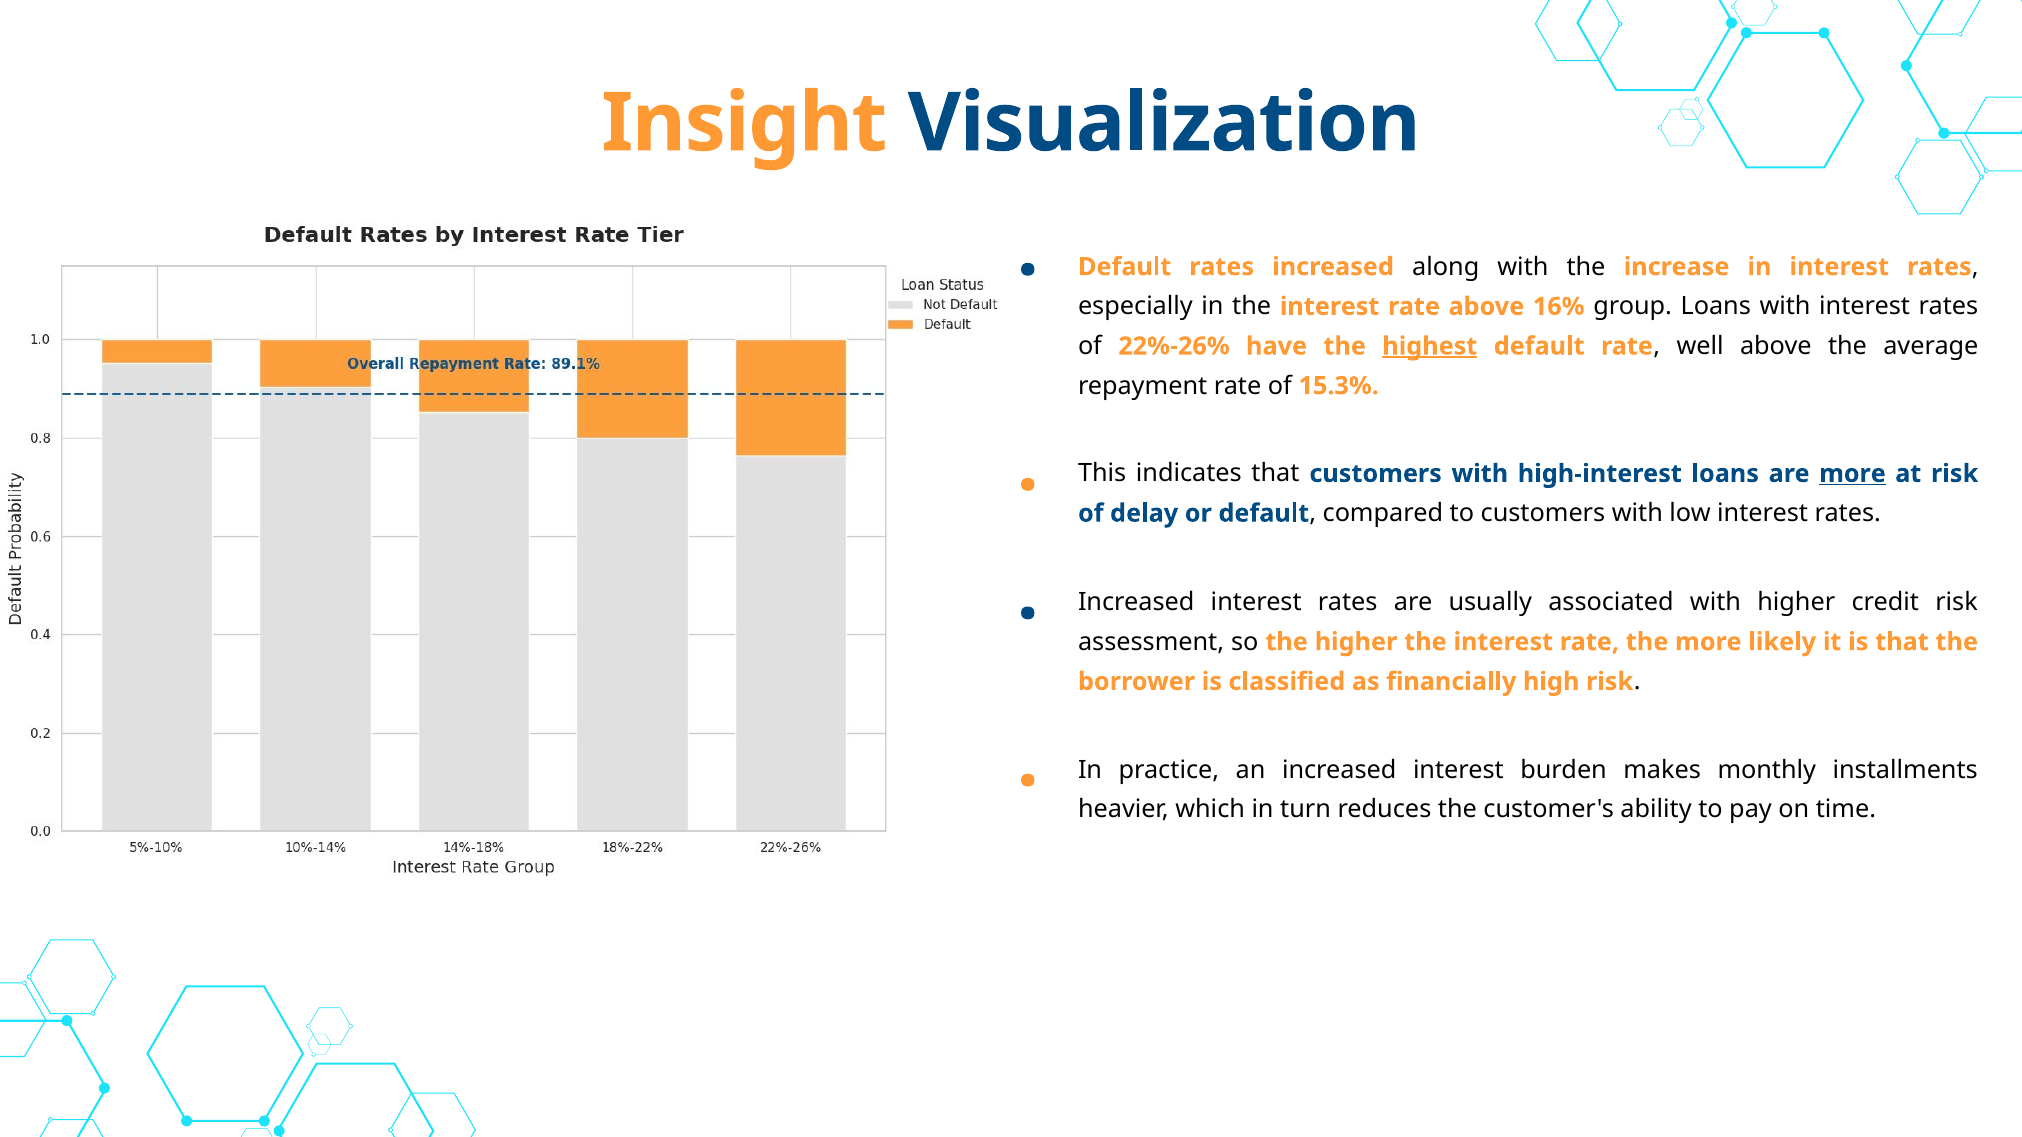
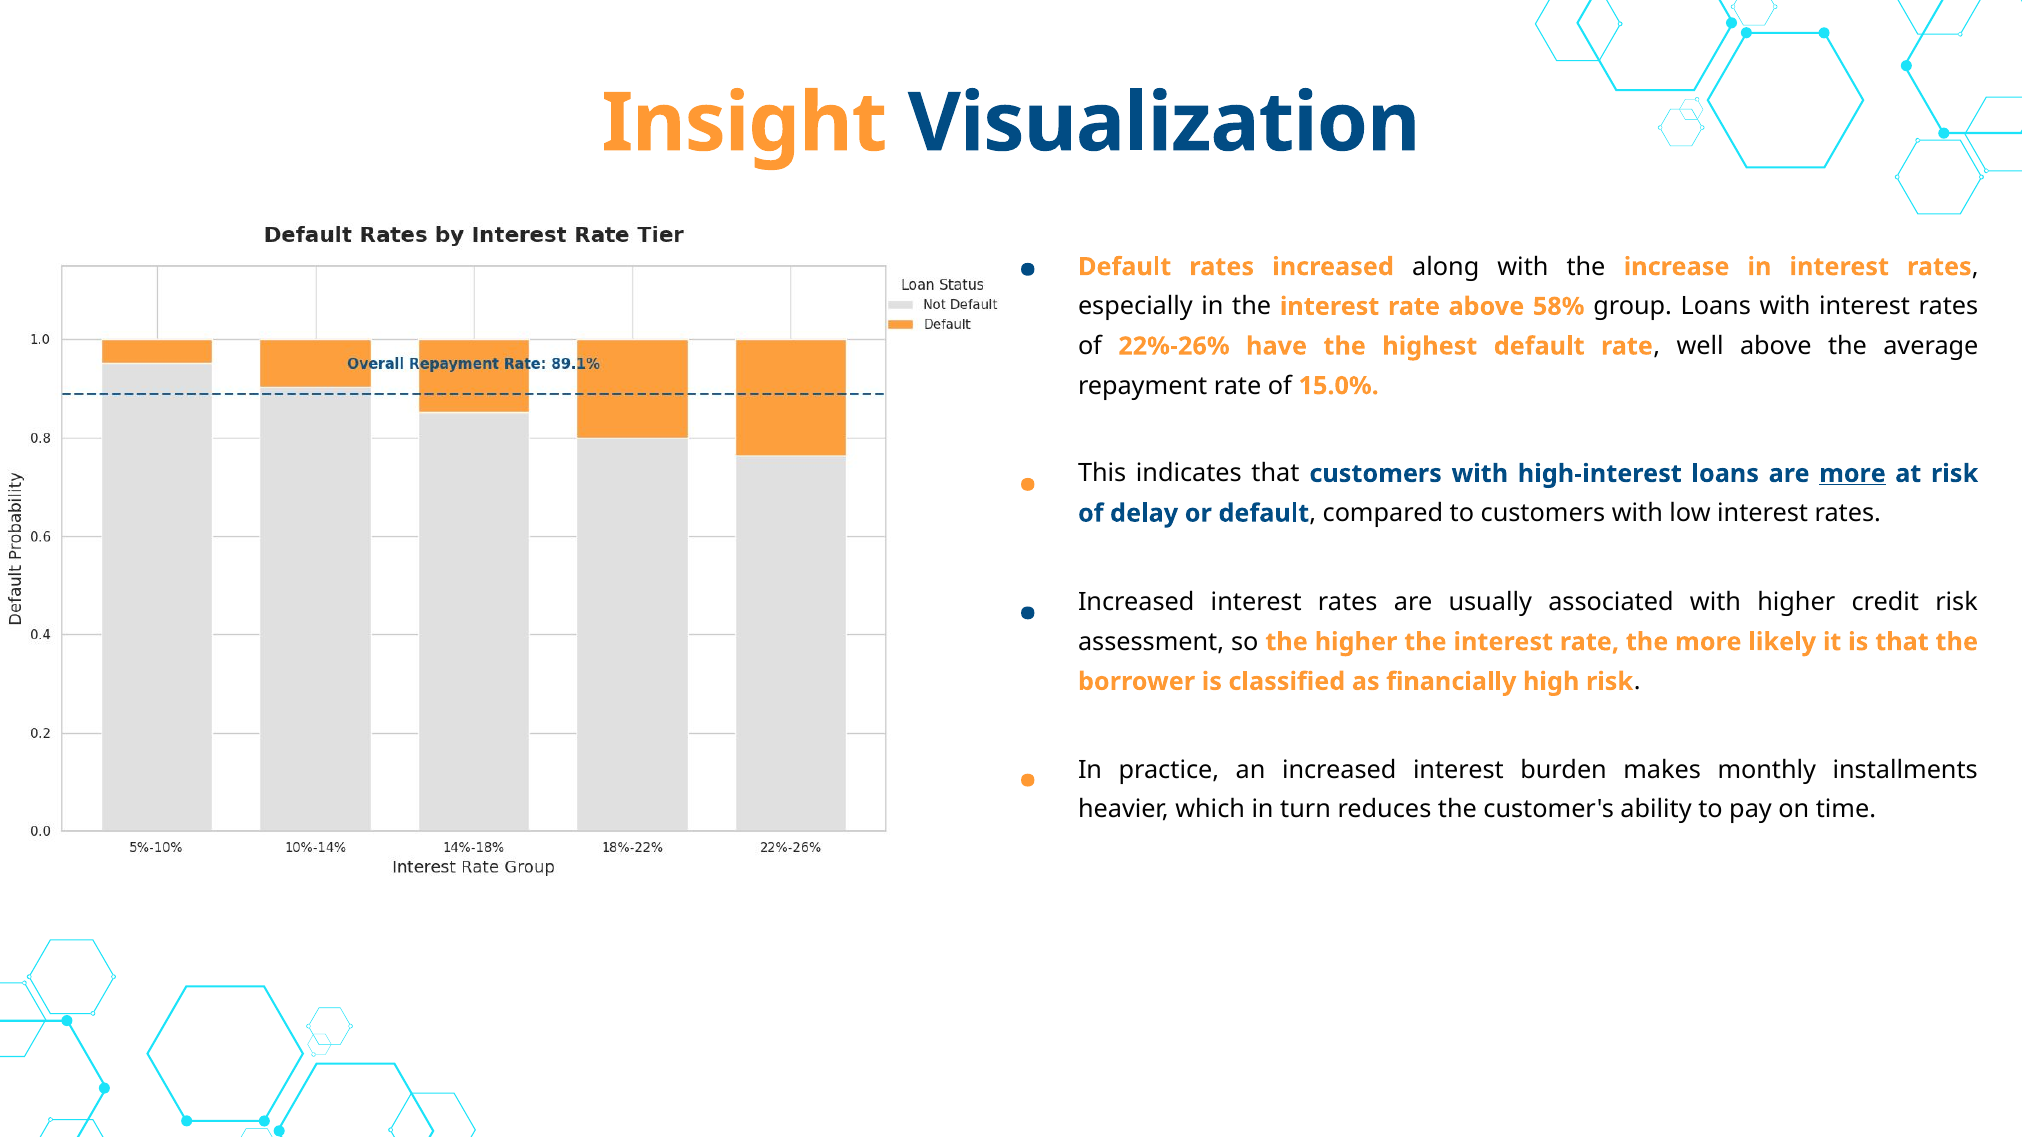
16%: 16% -> 58%
highest underline: present -> none
15.3%: 15.3% -> 15.0%
